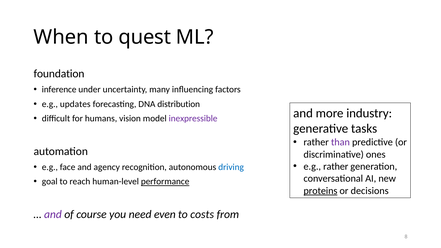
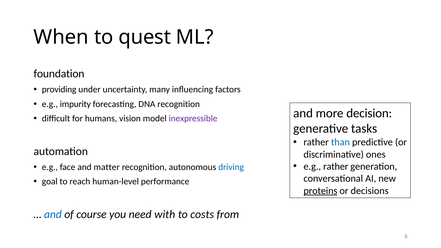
inference: inference -> providing
updates: updates -> impurity
DNA distribution: distribution -> recognition
industry: industry -> decision
than colour: purple -> blue
agency: agency -> matter
performance underline: present -> none
and at (53, 214) colour: purple -> blue
even: even -> with
